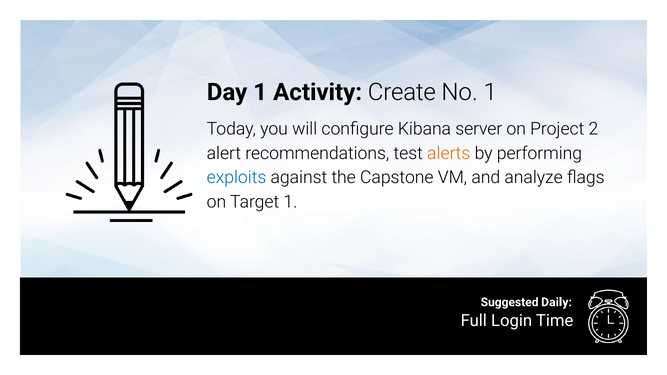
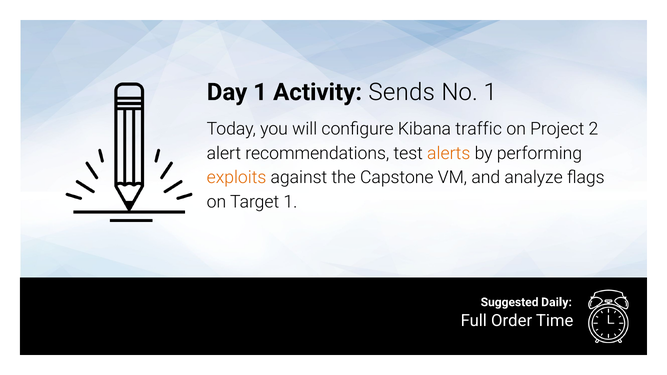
Create: Create -> Sends
server: server -> traffic
exploits colour: blue -> orange
Login: Login -> Order
